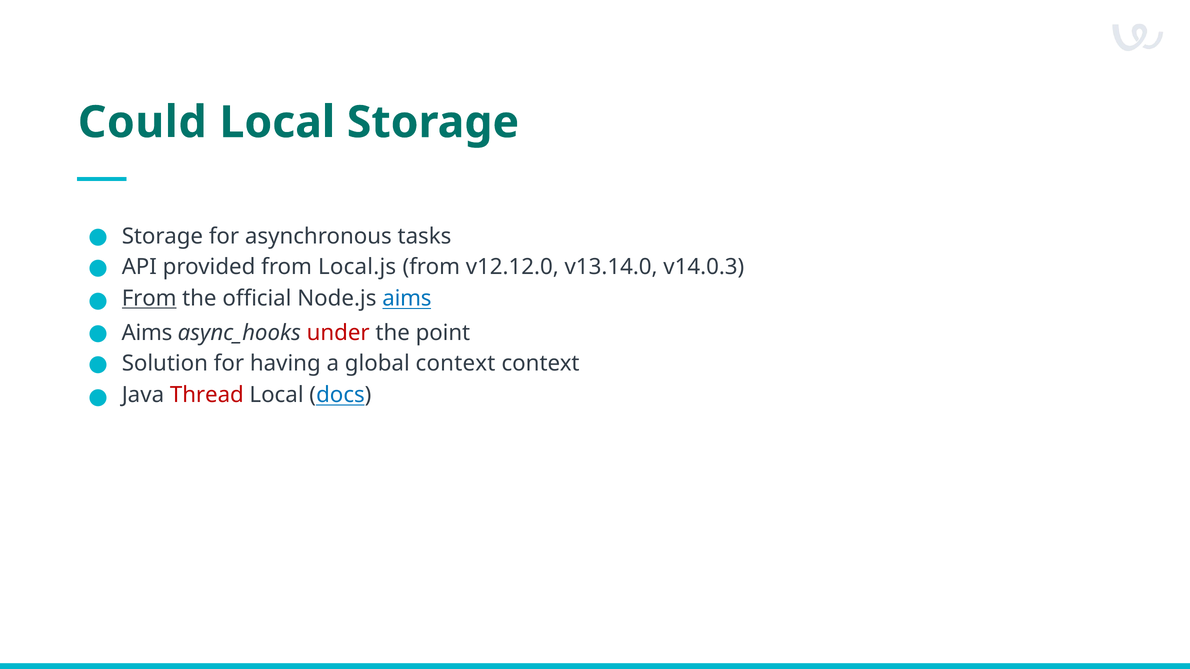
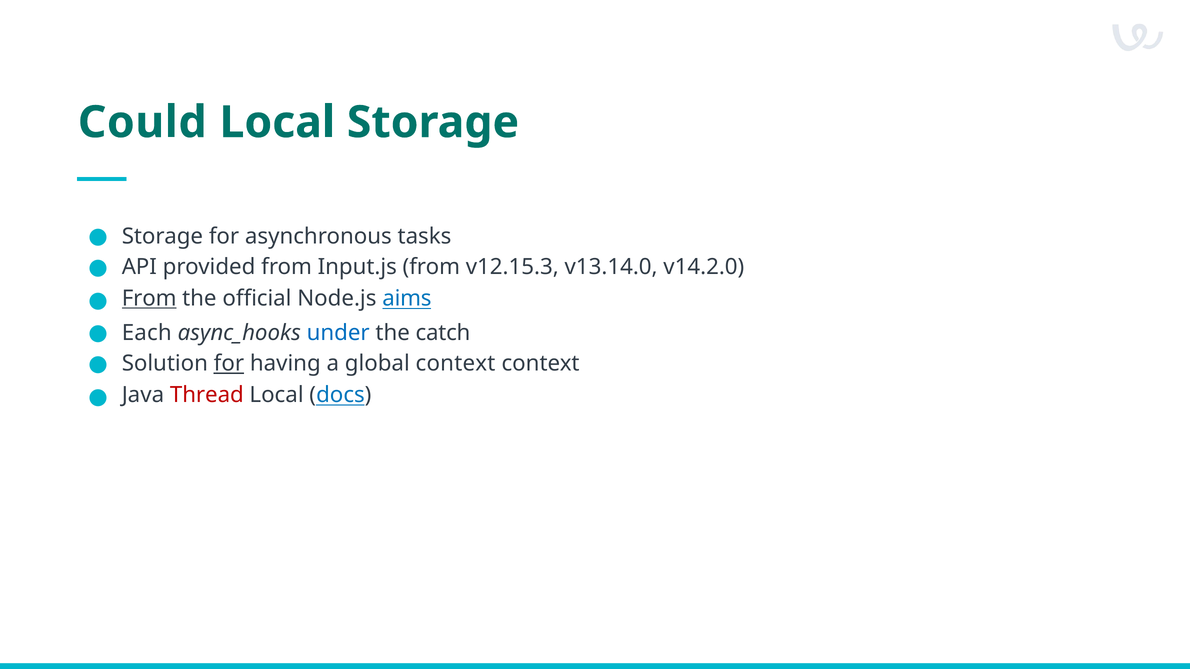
Local.js: Local.js -> Input.js
v12.12.0: v12.12.0 -> v12.15.3
v14.0.3: v14.0.3 -> v14.2.0
Aims at (147, 333): Aims -> Each
under colour: red -> blue
point: point -> catch
for at (229, 364) underline: none -> present
